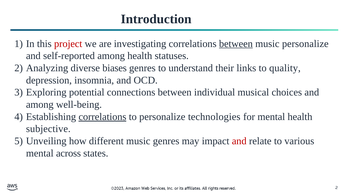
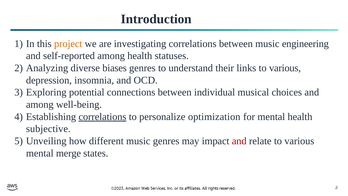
project colour: red -> orange
between at (236, 44) underline: present -> none
music personalize: personalize -> engineering
links to quality: quality -> various
technologies: technologies -> optimization
across: across -> merge
